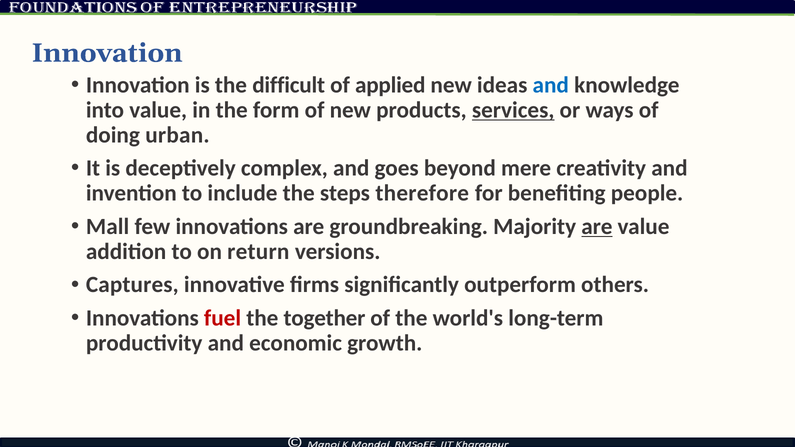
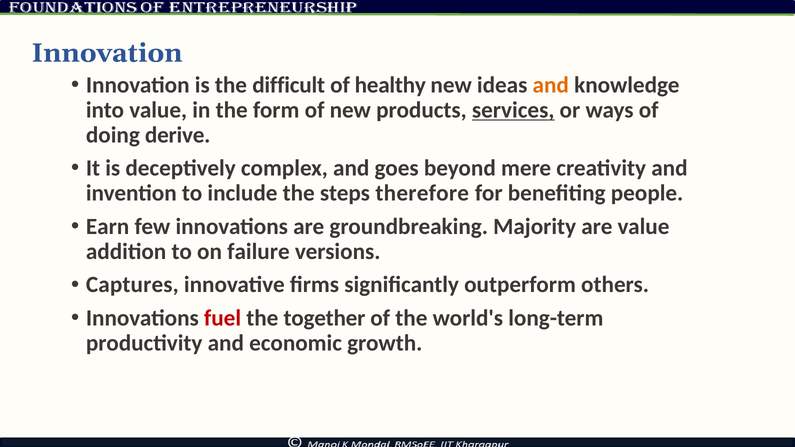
applied: applied -> healthy
and at (551, 85) colour: blue -> orange
urban: urban -> derive
Mall: Mall -> Earn
are at (597, 227) underline: present -> none
return: return -> failure
